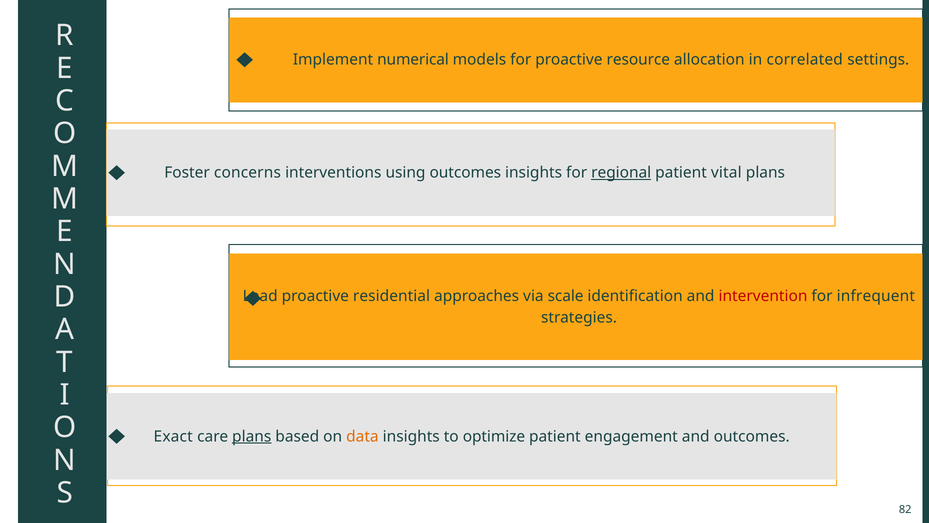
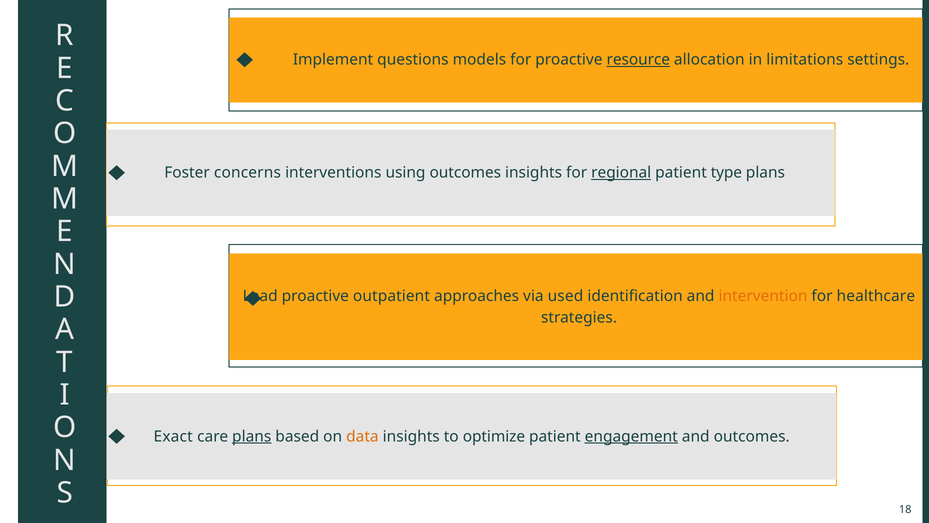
numerical: numerical -> questions
resource underline: none -> present
correlated: correlated -> limitations
vital: vital -> type
residential: residential -> outpatient
scale: scale -> used
intervention colour: red -> orange
infrequent: infrequent -> healthcare
engagement underline: none -> present
82: 82 -> 18
